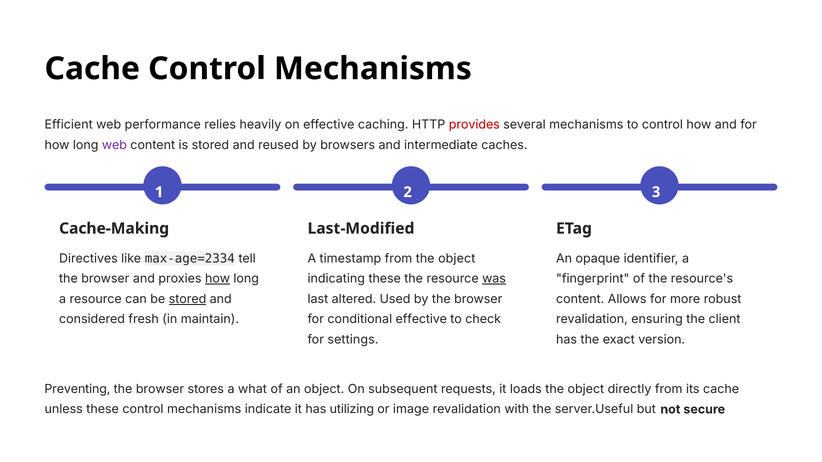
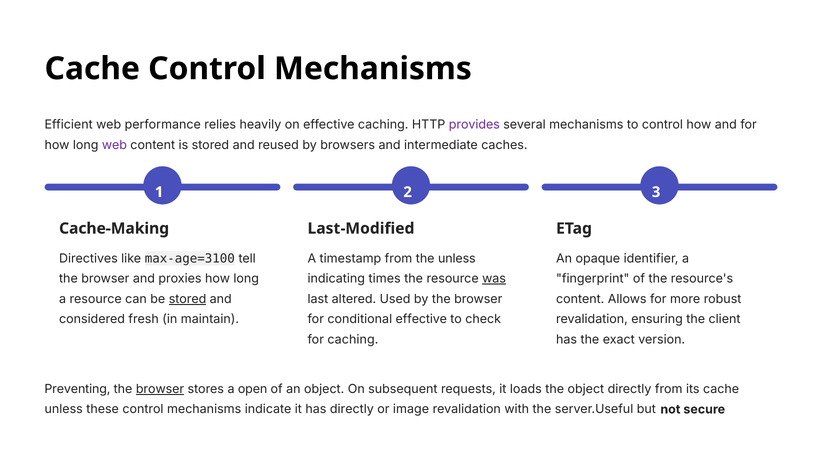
provides colour: red -> purple
from the object: object -> unless
max-age=2334: max-age=2334 -> max-age=3100
indicating these: these -> times
how at (218, 279) underline: present -> none
for settings: settings -> caching
browser at (160, 389) underline: none -> present
what: what -> open
has utilizing: utilizing -> directly
